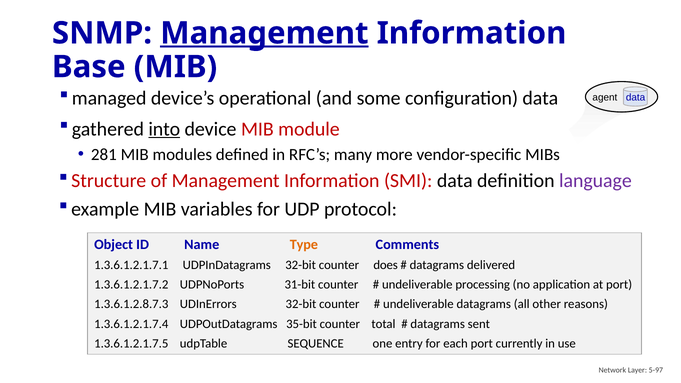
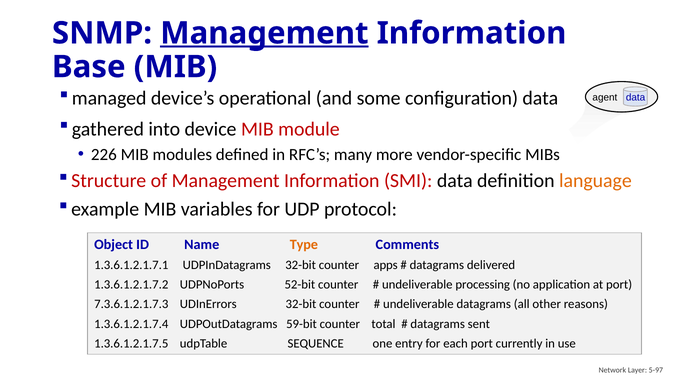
into underline: present -> none
281: 281 -> 226
language colour: purple -> orange
does: does -> apps
31-bit: 31-bit -> 52-bit
1.3.6.1.2.8.7.3: 1.3.6.1.2.8.7.3 -> 7.3.6.1.2.1.7.3
35-bit: 35-bit -> 59-bit
